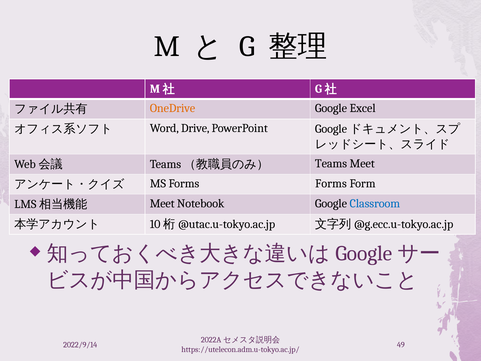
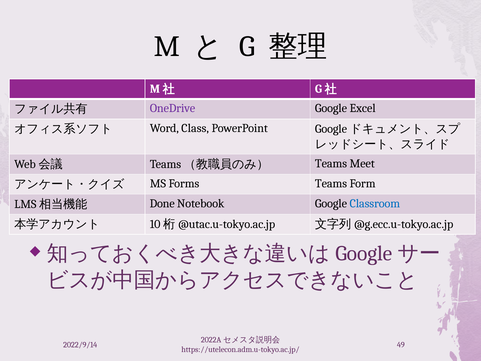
OneDrive colour: orange -> purple
Drive: Drive -> Class
Forms Forms: Forms -> Teams
Meet at (162, 203): Meet -> Done
